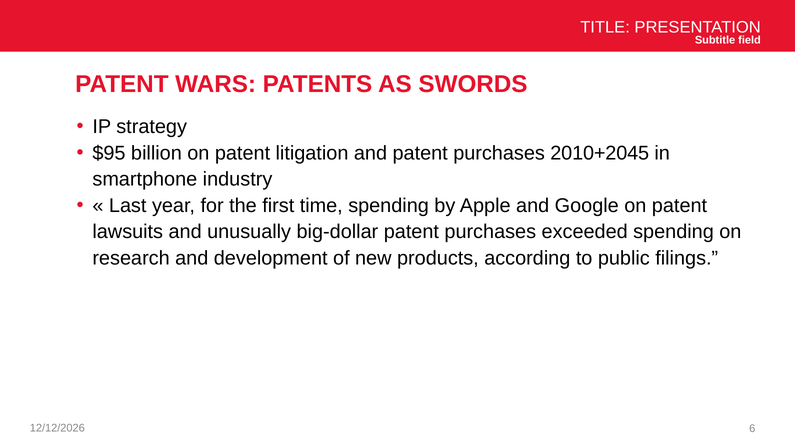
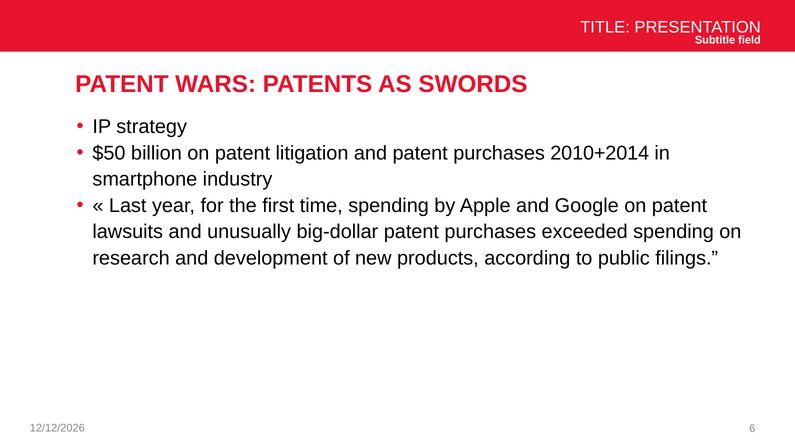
$95: $95 -> $50
2010+2045: 2010+2045 -> 2010+2014
